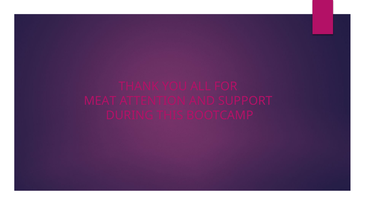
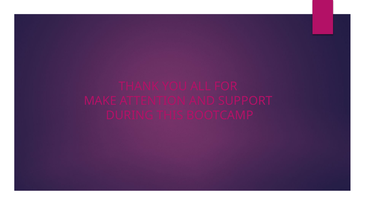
MEAT: MEAT -> MAKE
